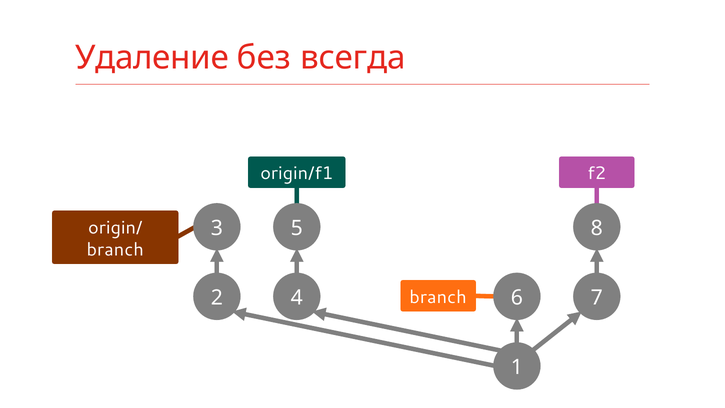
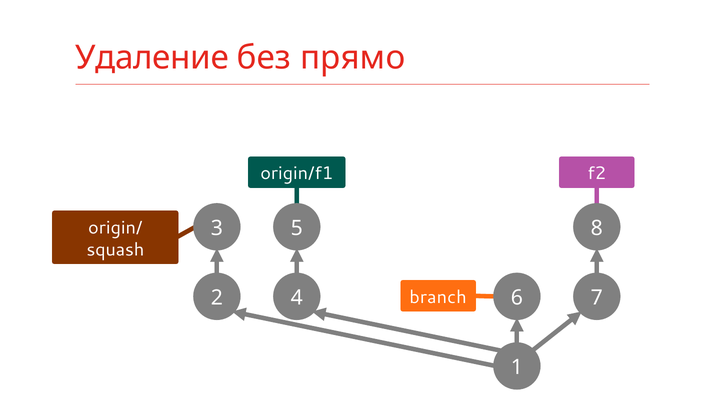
всегда: всегда -> прямо
branch at (115, 249): branch -> squash
